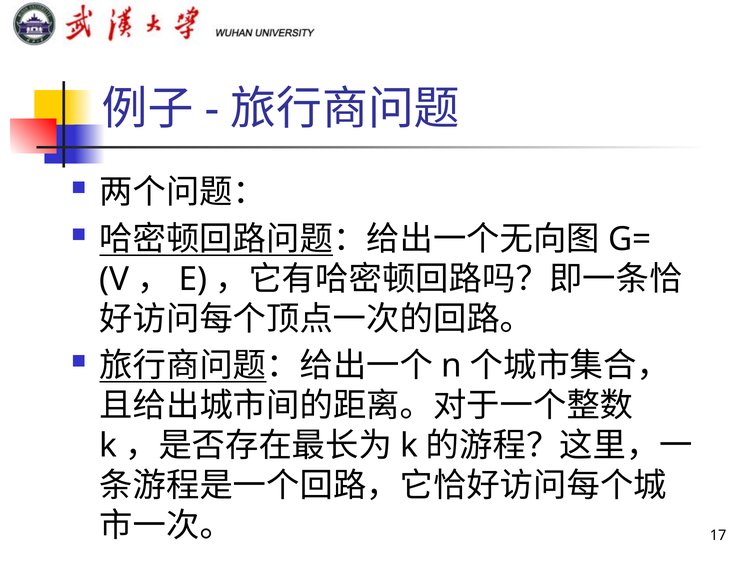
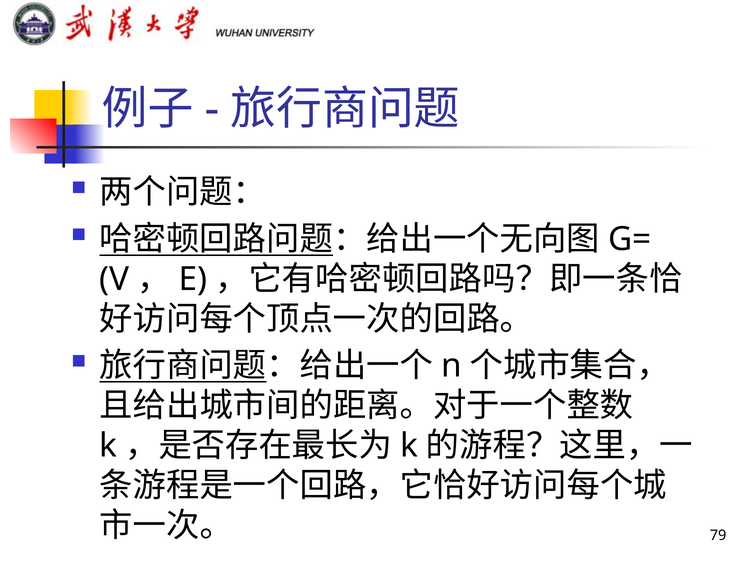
17: 17 -> 79
